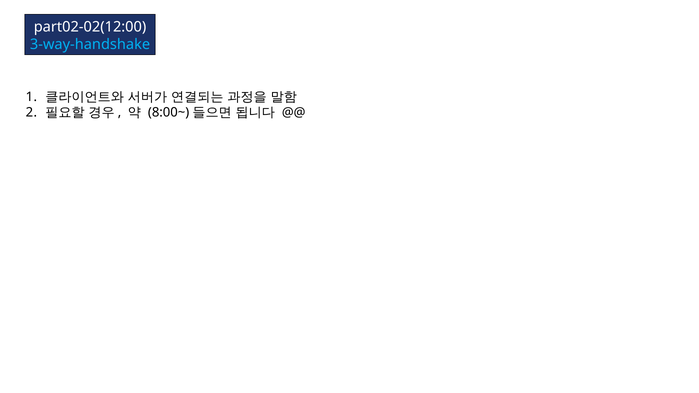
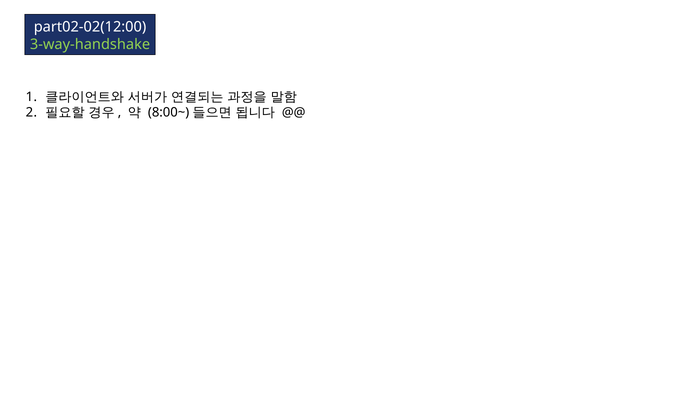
3-way-handshake colour: light blue -> light green
